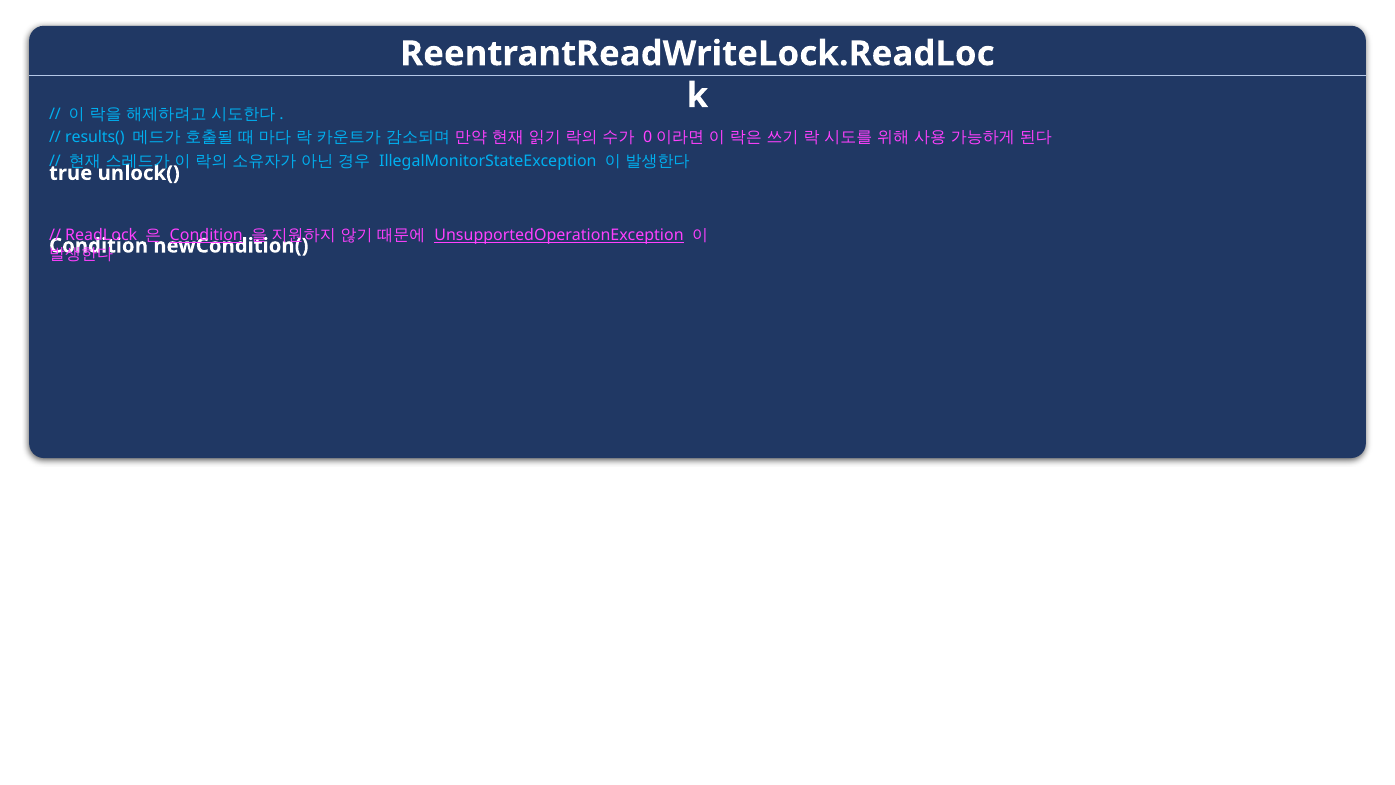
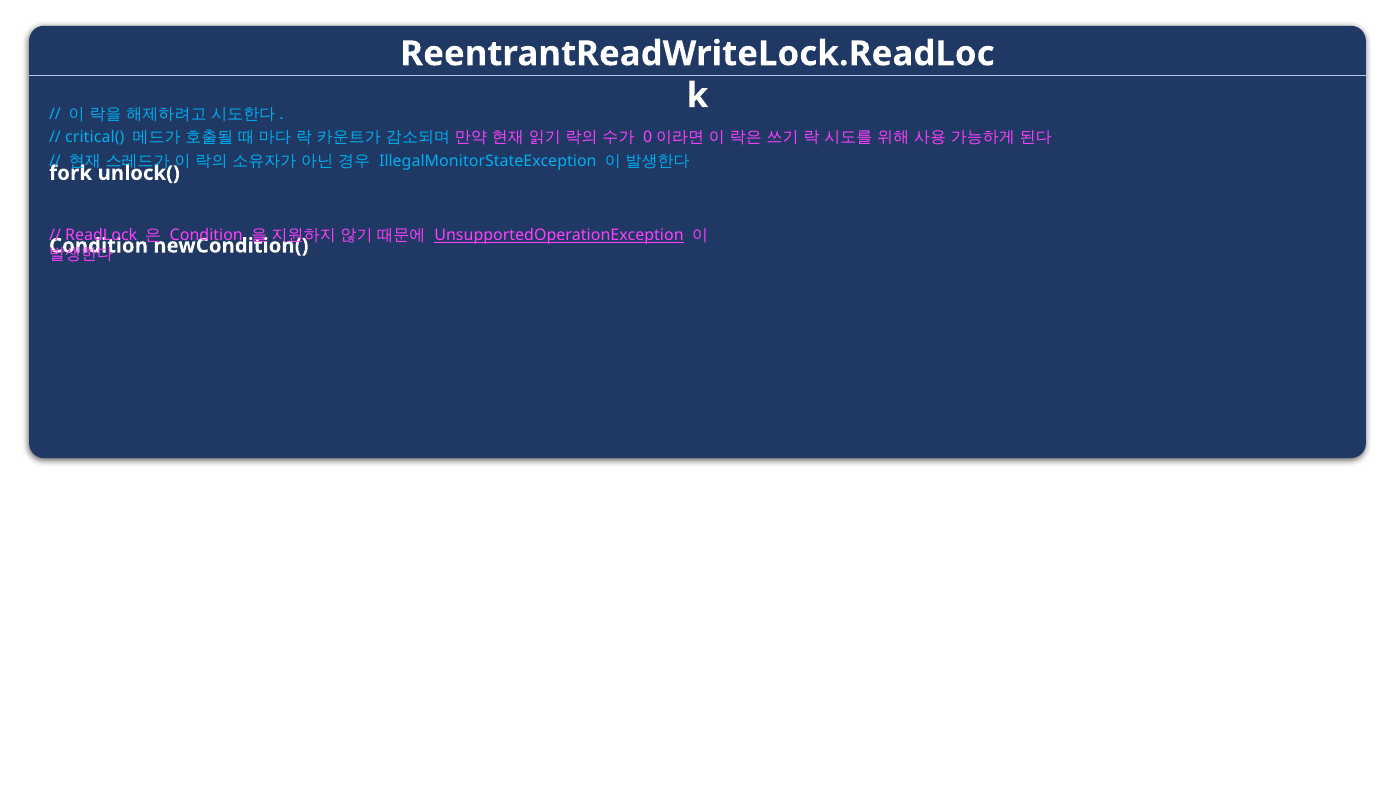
results(: results( -> critical(
true: true -> fork
Condition at (206, 235) underline: present -> none
